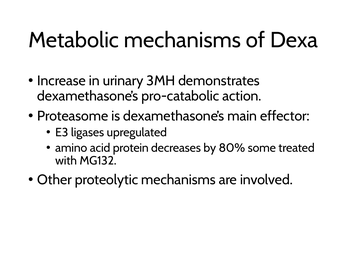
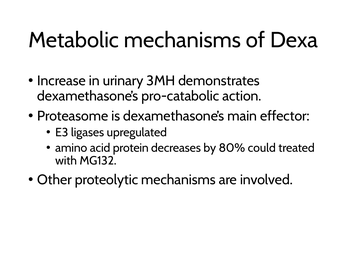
some: some -> could
